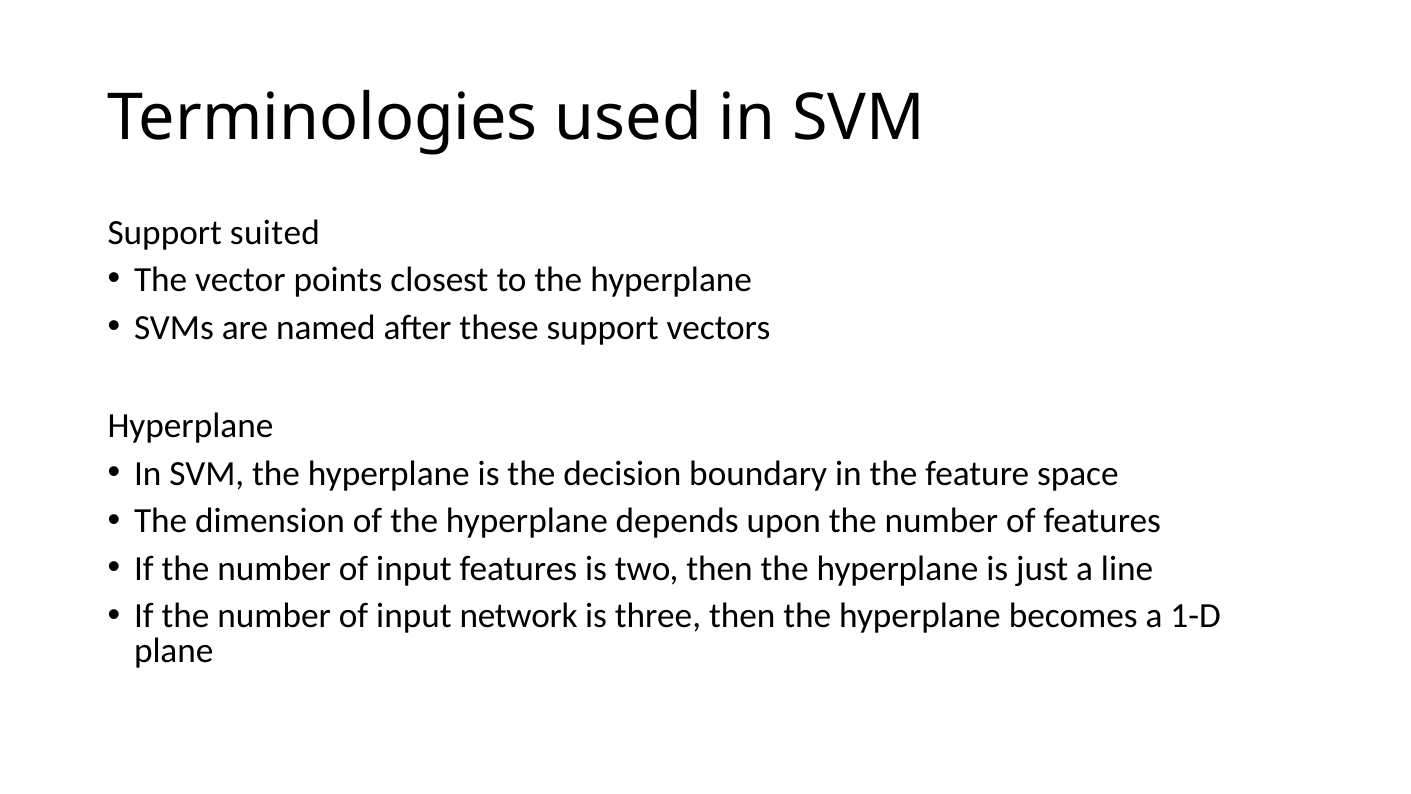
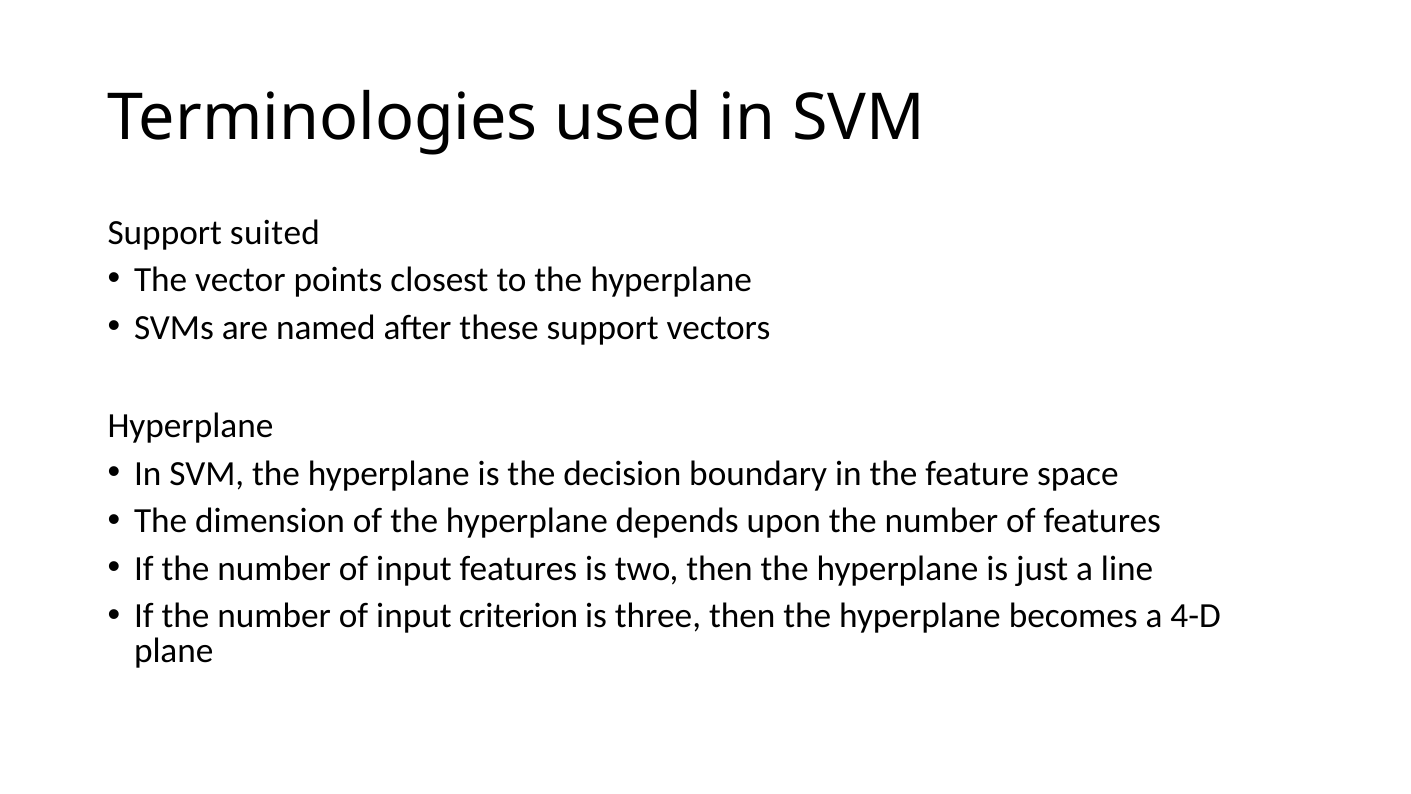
network: network -> criterion
1-D: 1-D -> 4-D
